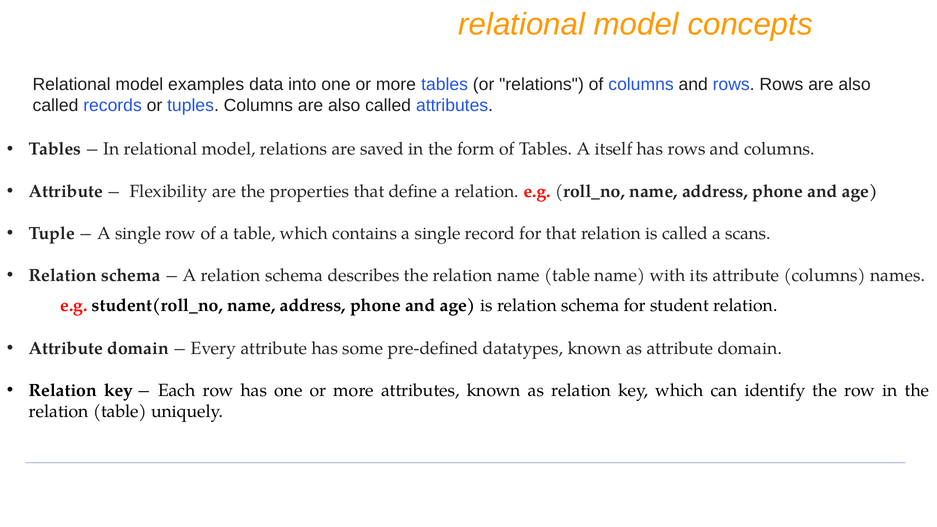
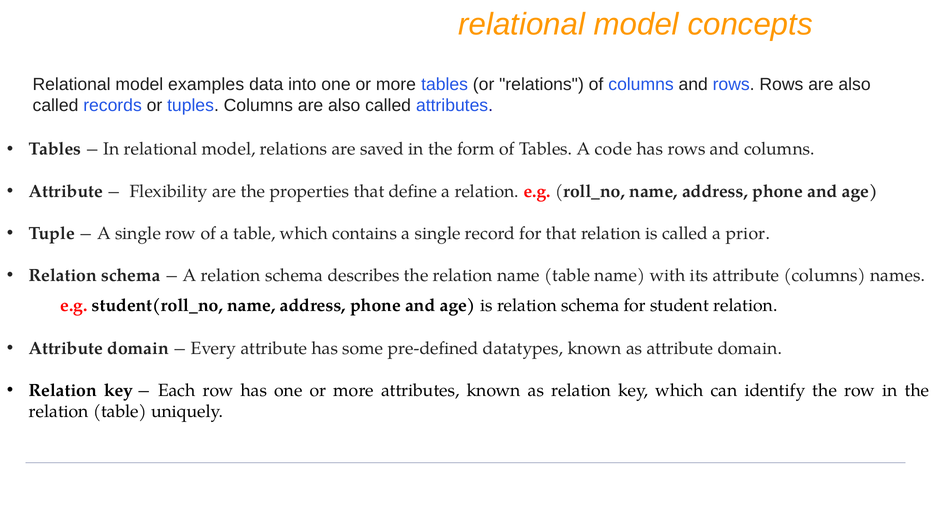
itself: itself -> code
scans: scans -> prior
